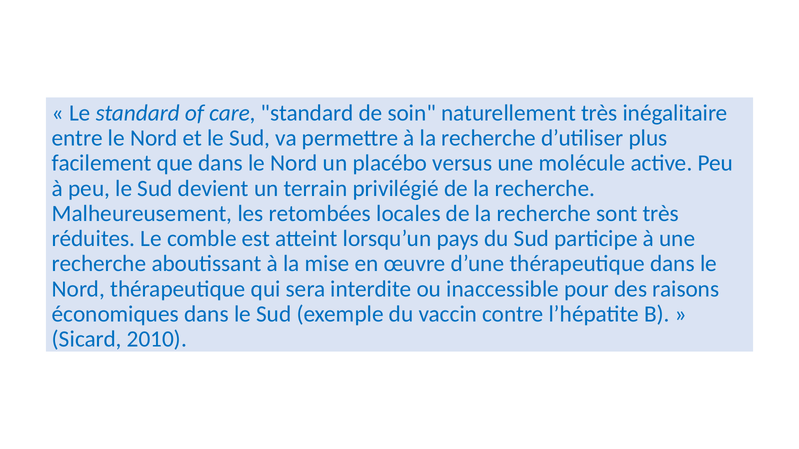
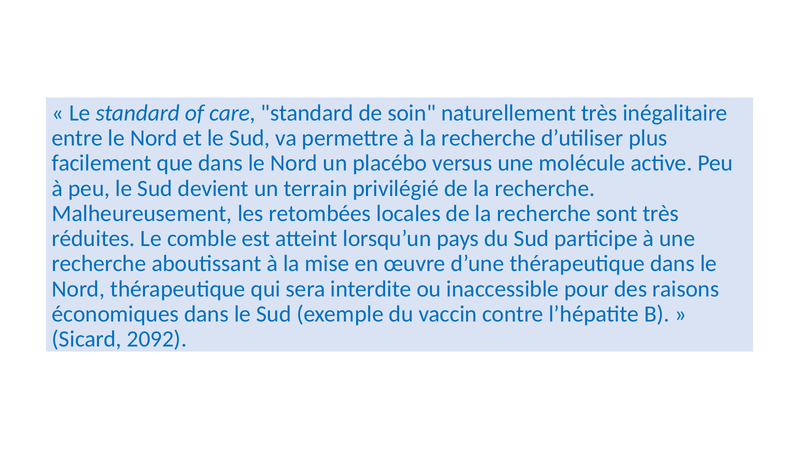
2010: 2010 -> 2092
